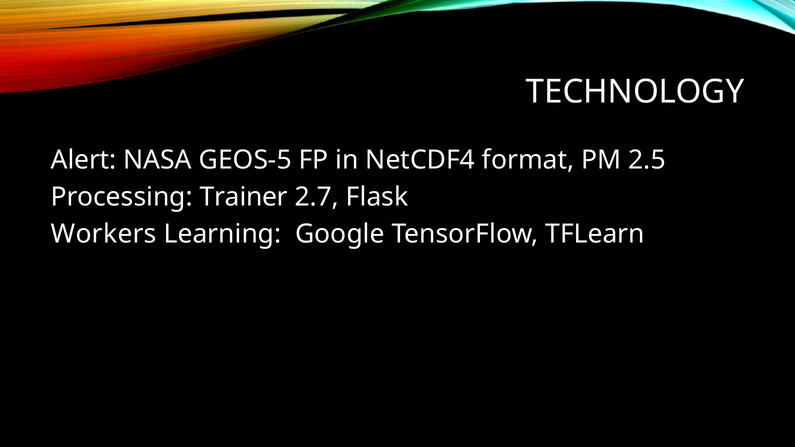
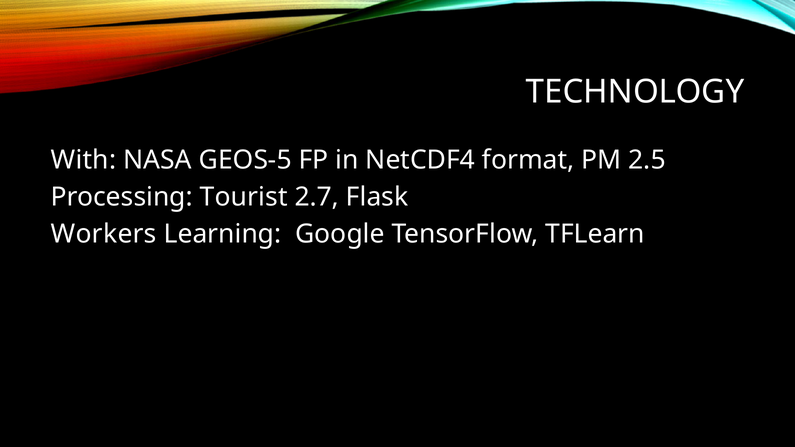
Alert: Alert -> With
Trainer: Trainer -> Tourist
